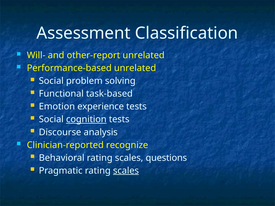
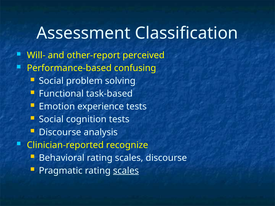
other-report unrelated: unrelated -> perceived
Performance-based unrelated: unrelated -> confusing
cognition underline: present -> none
scales questions: questions -> discourse
